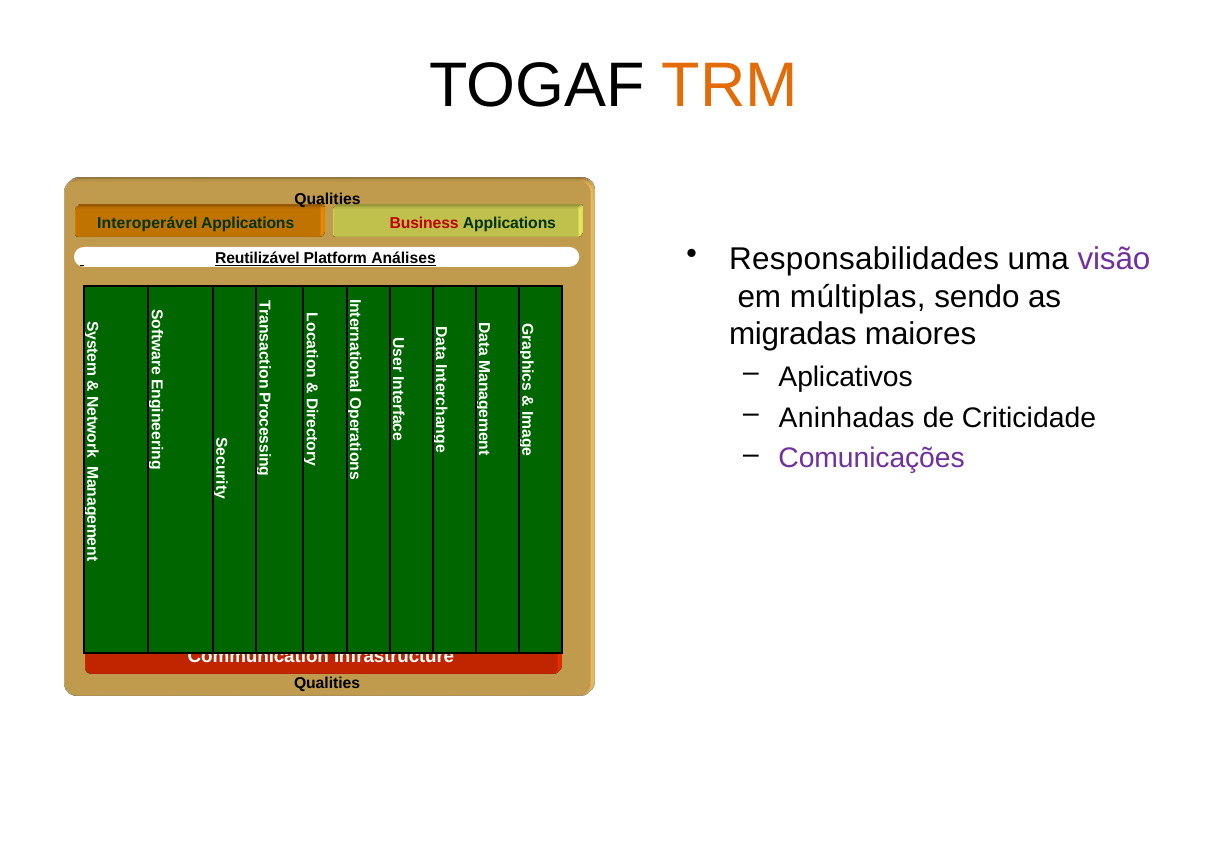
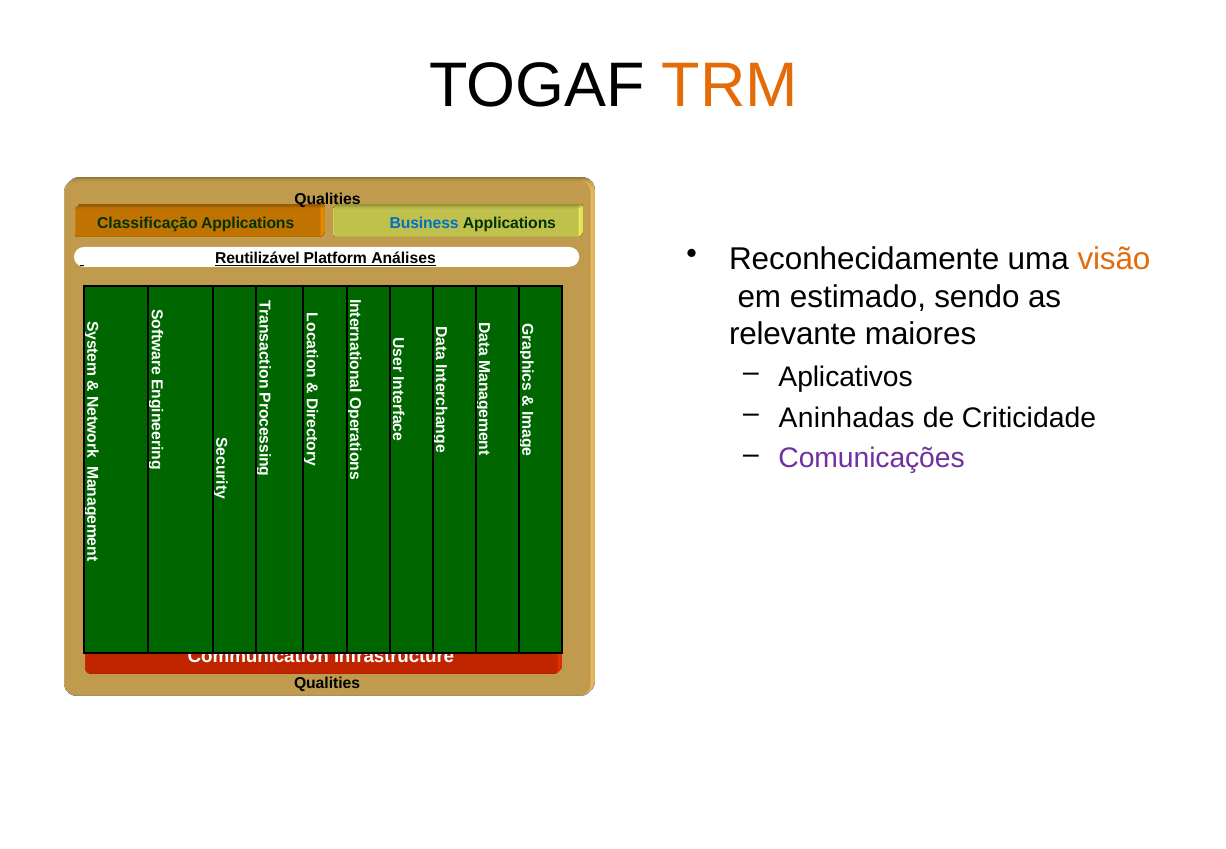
Interoperável: Interoperável -> Classificação
Business colour: red -> blue
Responsabilidades: Responsabilidades -> Reconhecidamente
visão colour: purple -> orange
múltiplas: múltiplas -> estimado
migradas: migradas -> relevante
